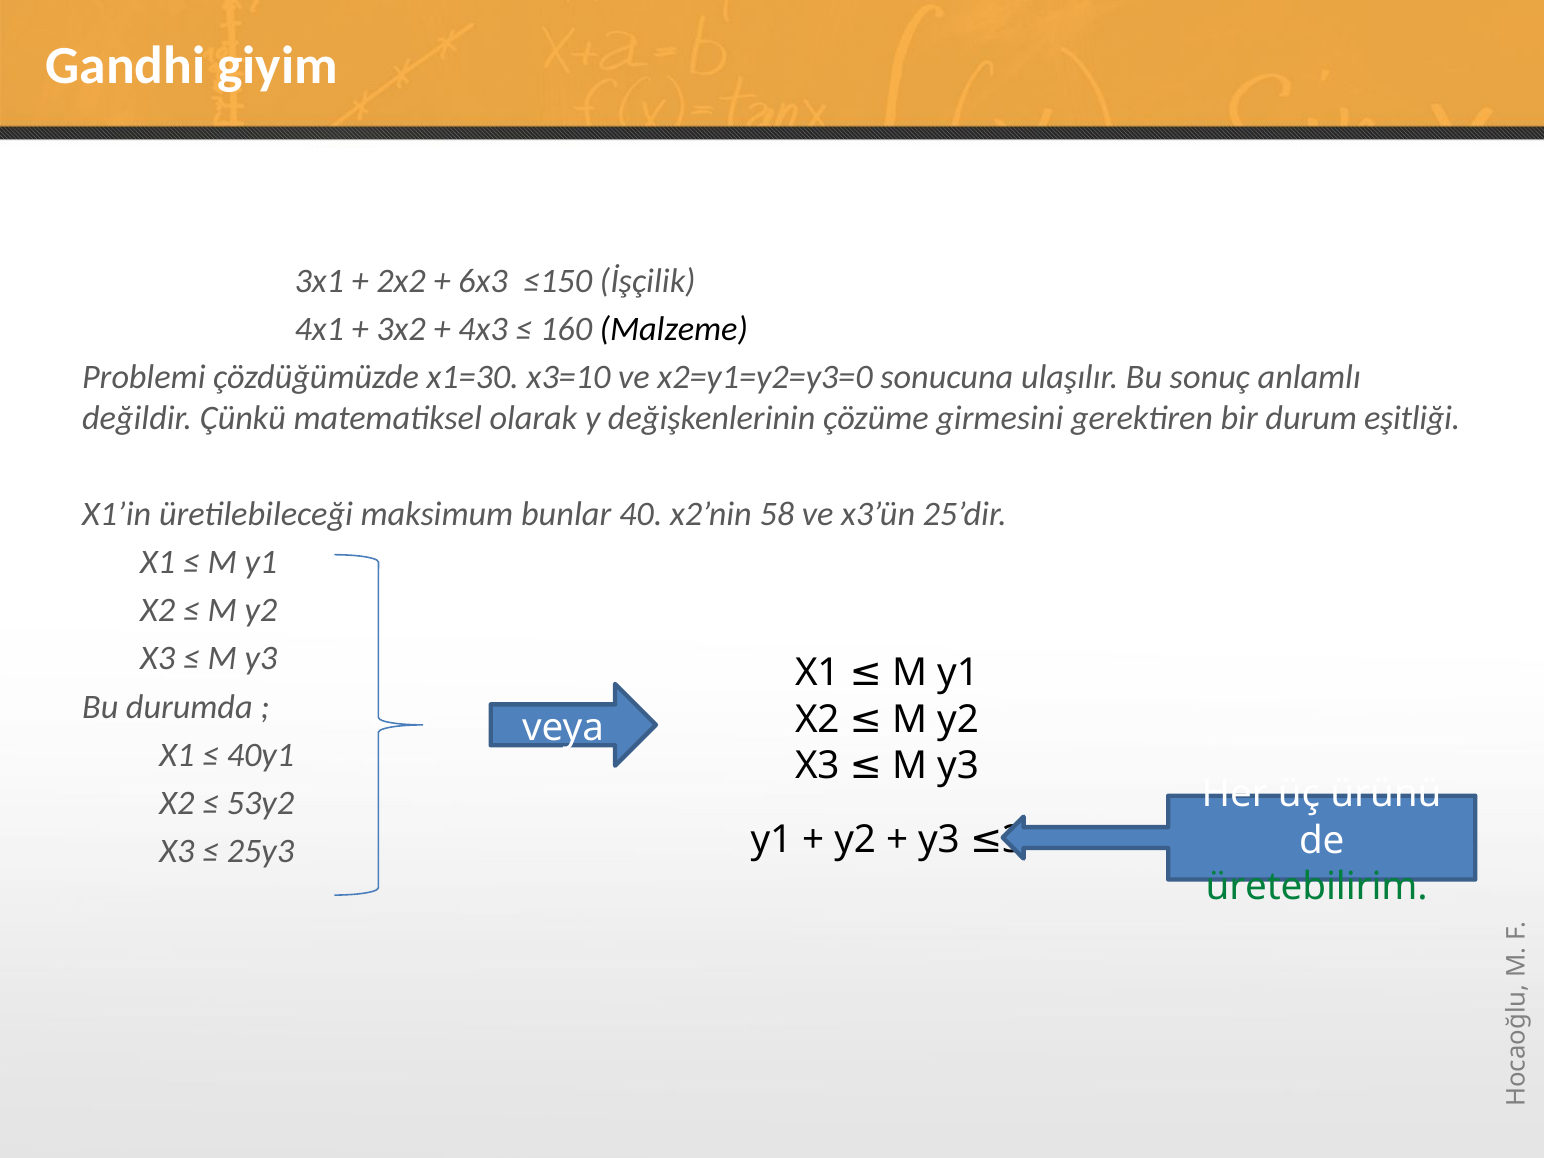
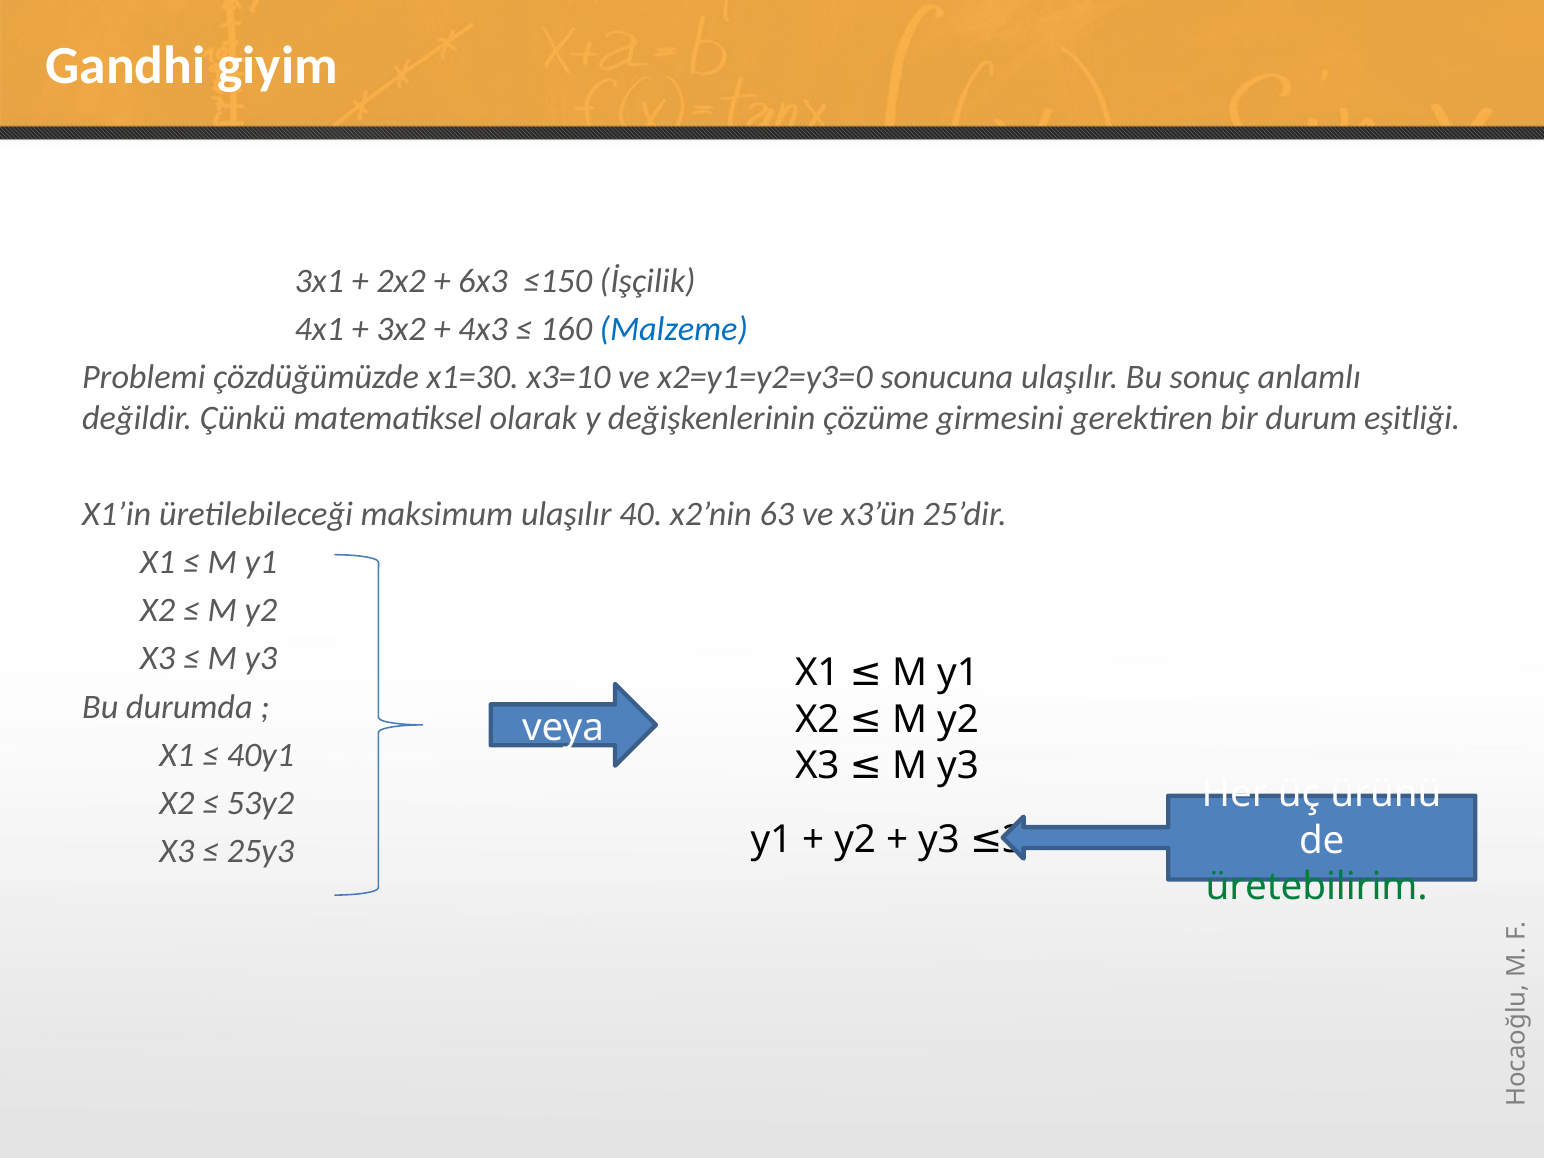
Malzeme colour: black -> blue
maksimum bunlar: bunlar -> ulaşılır
58: 58 -> 63
